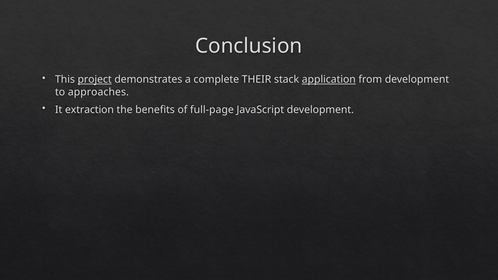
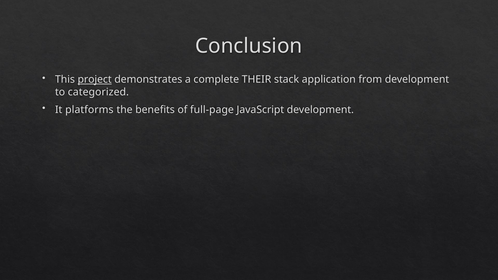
application underline: present -> none
approaches: approaches -> categorized
extraction: extraction -> platforms
